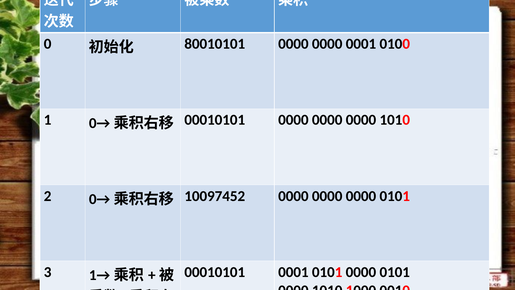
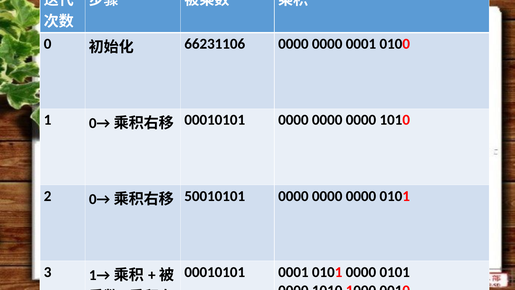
80010101: 80010101 -> 66231106
10097452: 10097452 -> 50010101
